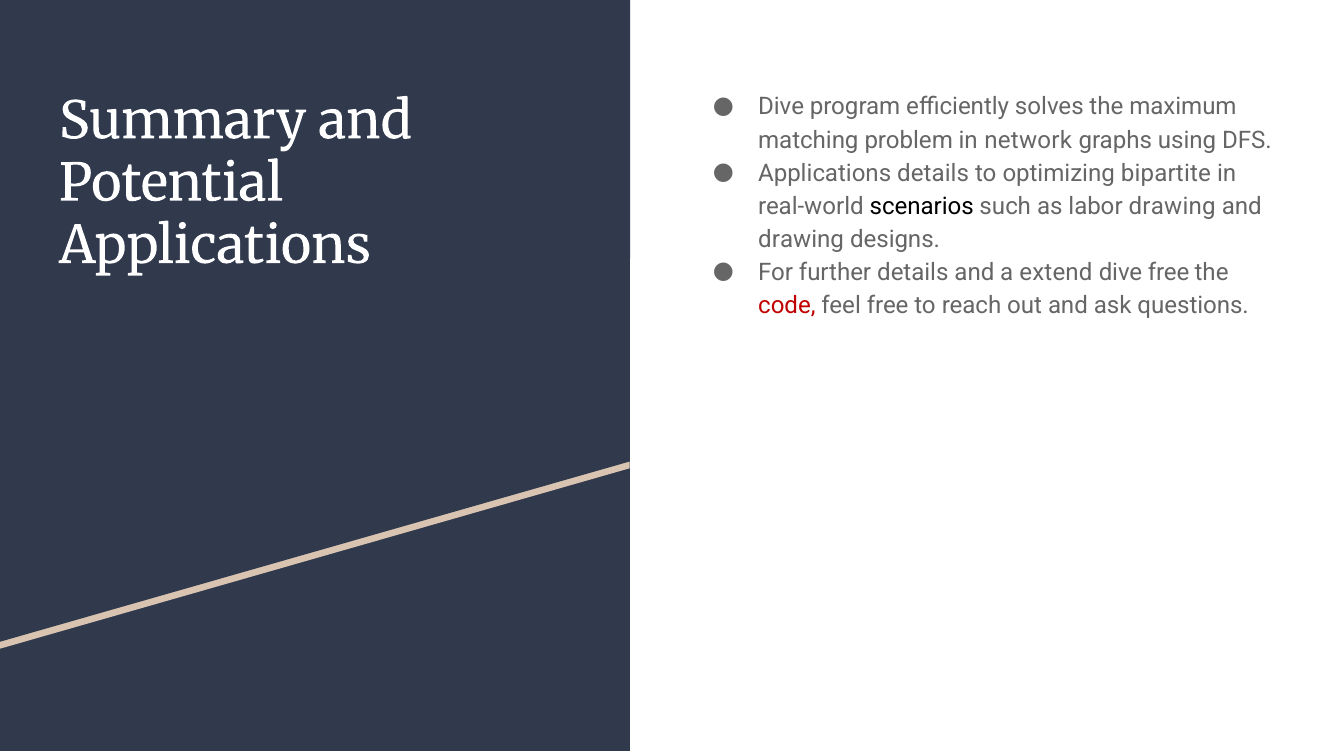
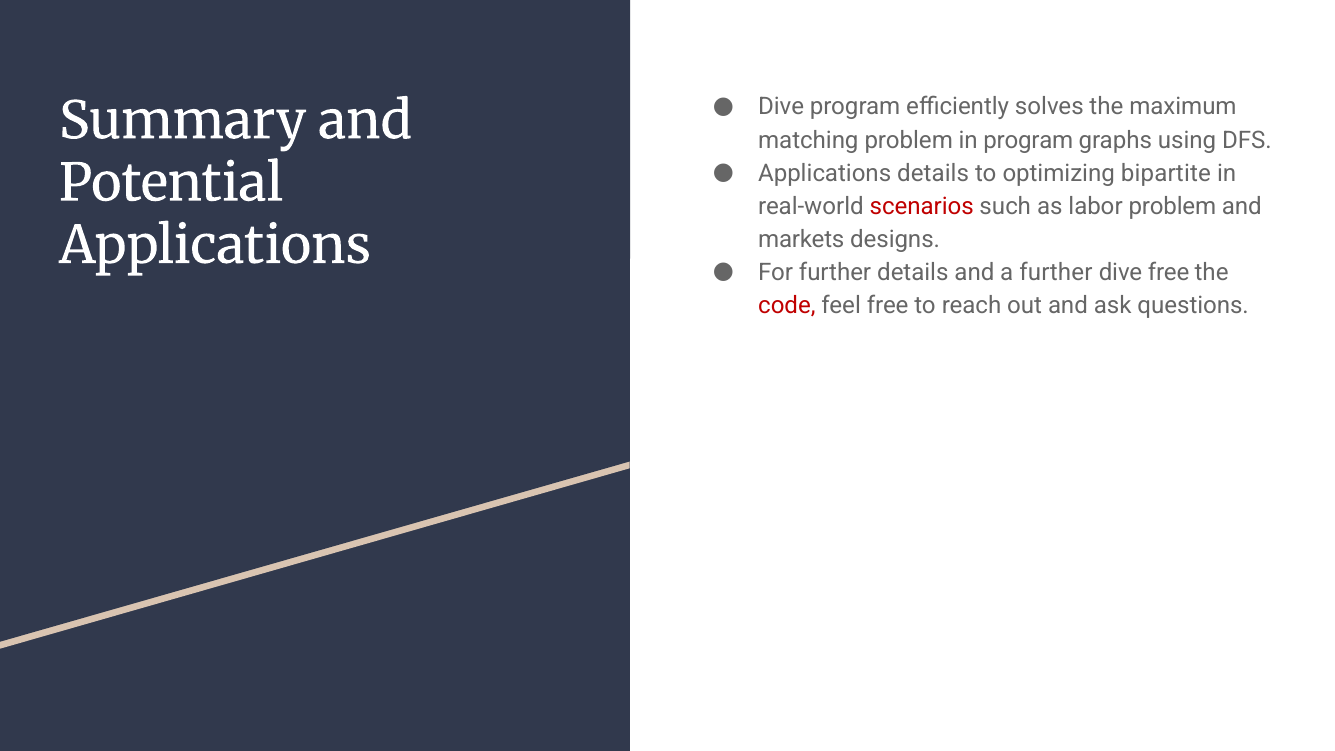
in network: network -> program
scenarios colour: black -> red
labor drawing: drawing -> problem
drawing at (801, 239): drawing -> markets
a extend: extend -> further
